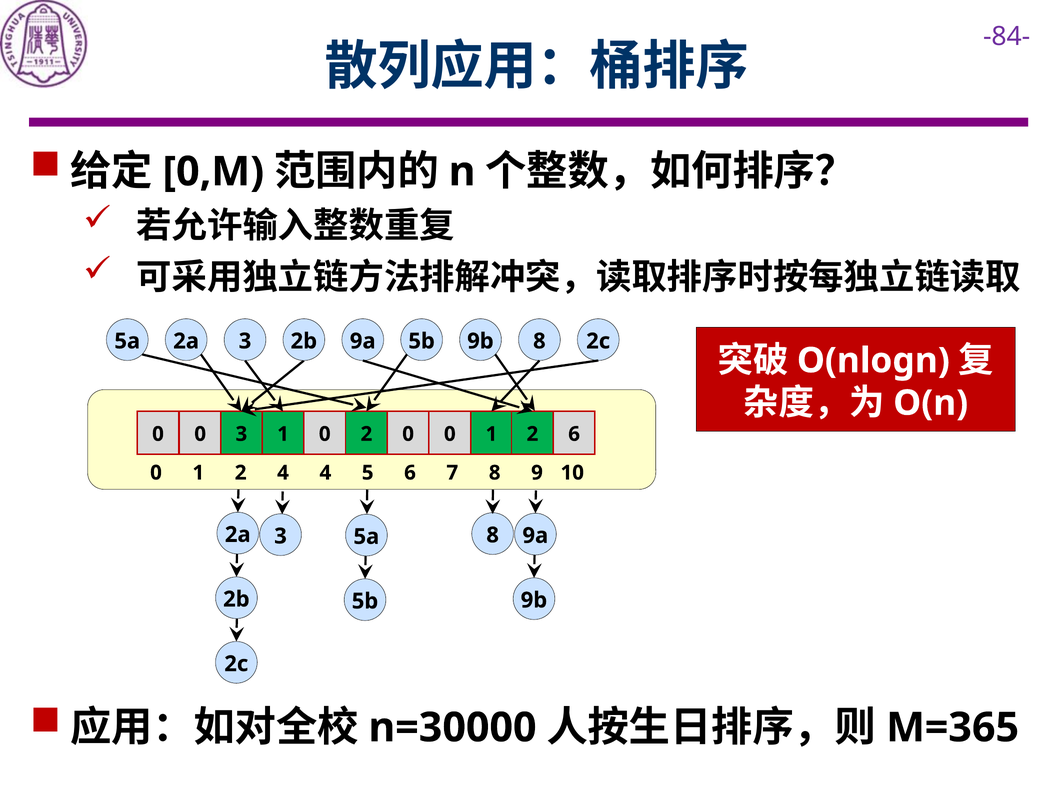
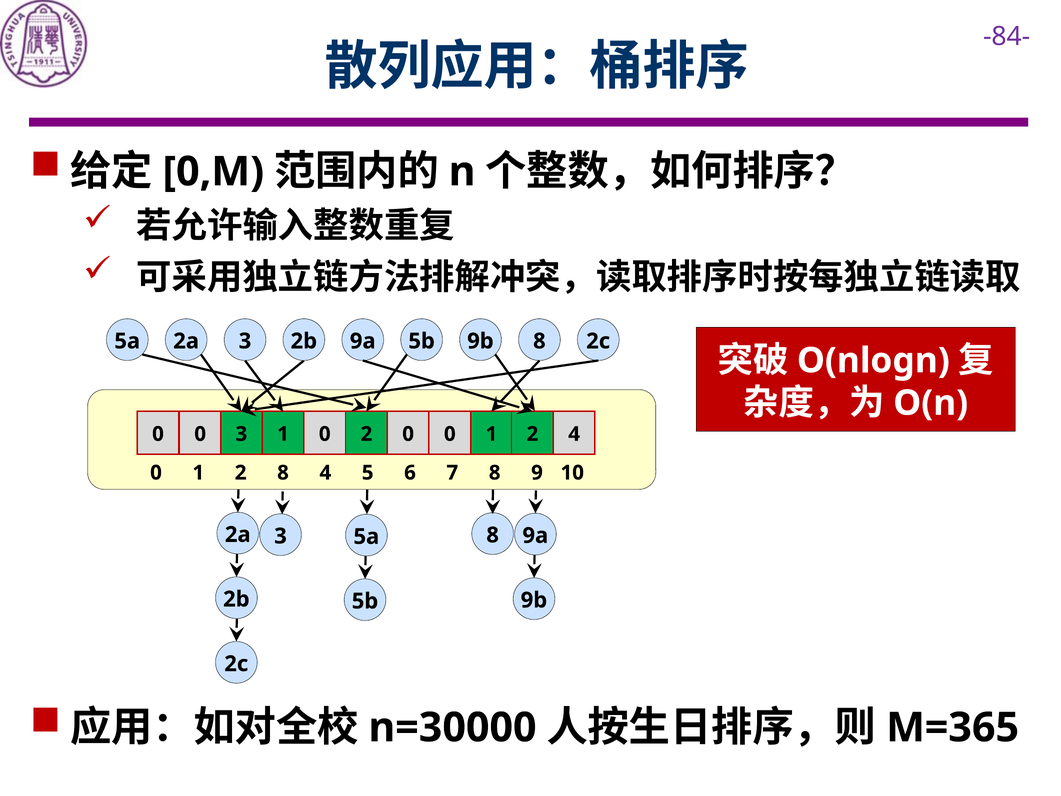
2 6: 6 -> 4
2 4: 4 -> 8
